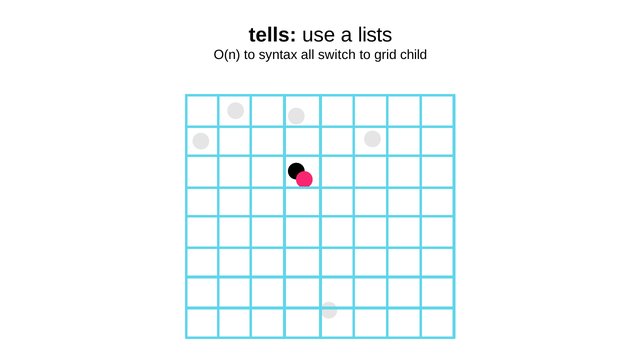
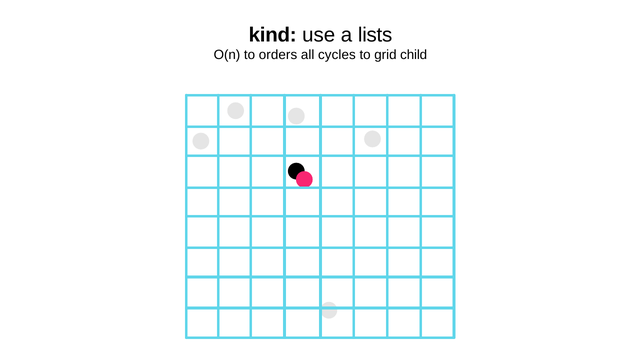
tells: tells -> kind
syntax: syntax -> orders
switch: switch -> cycles
